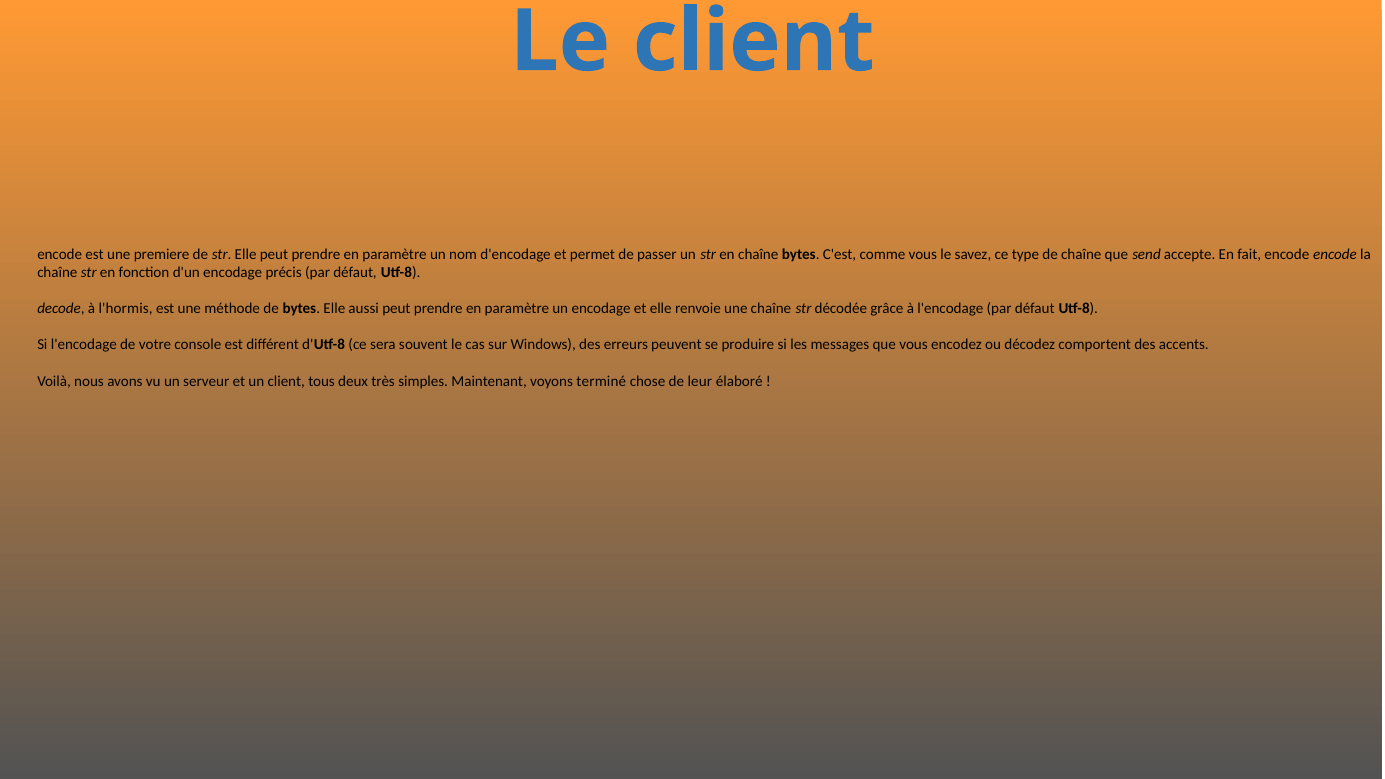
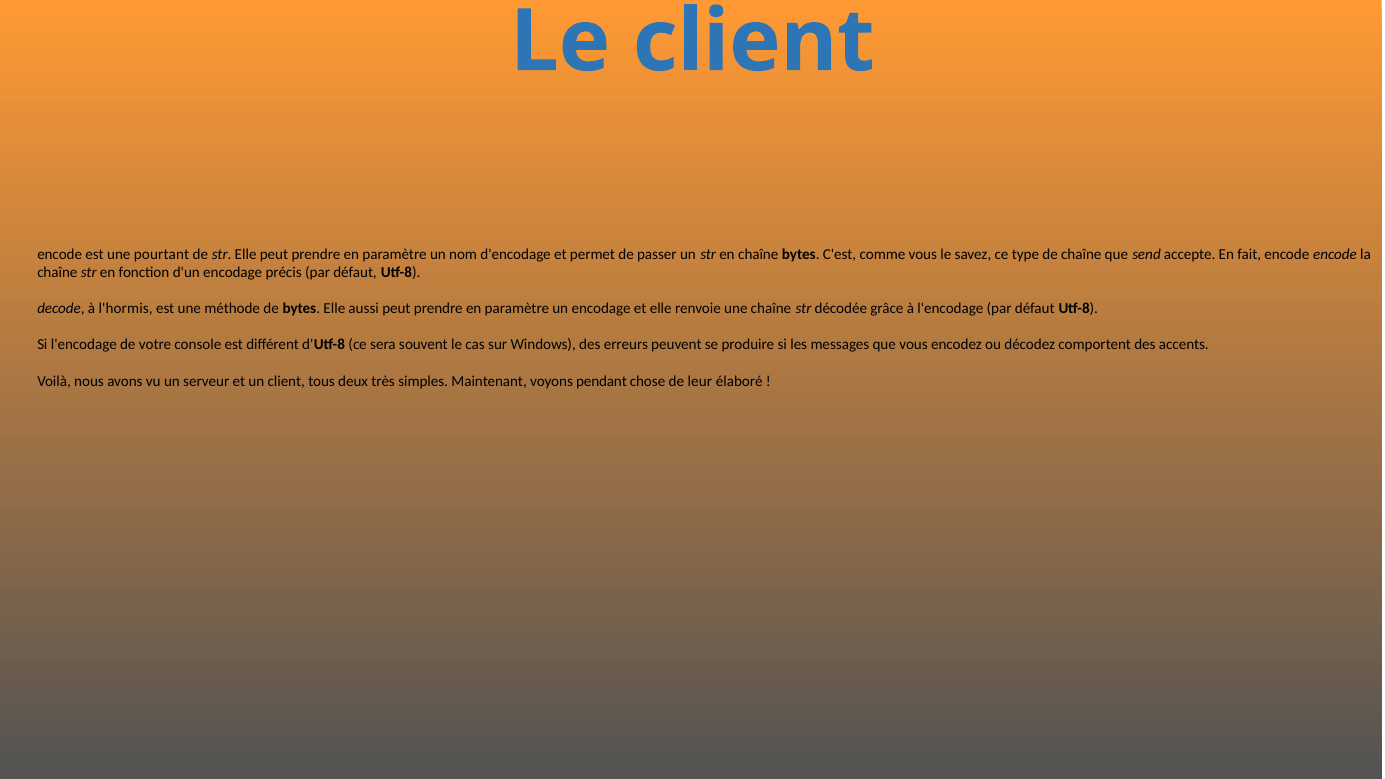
premiere: premiere -> pourtant
terminé: terminé -> pendant
